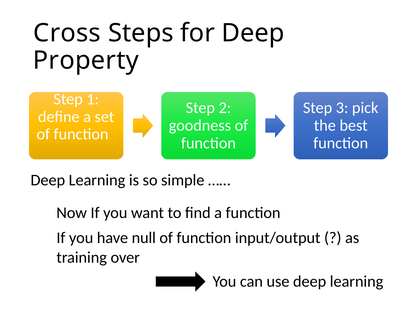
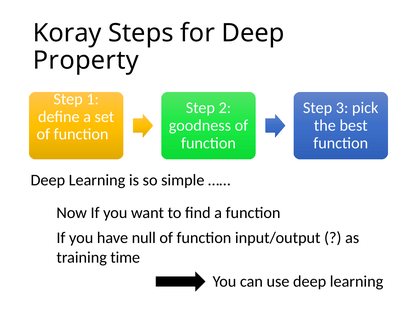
Cross: Cross -> Koray
over: over -> time
